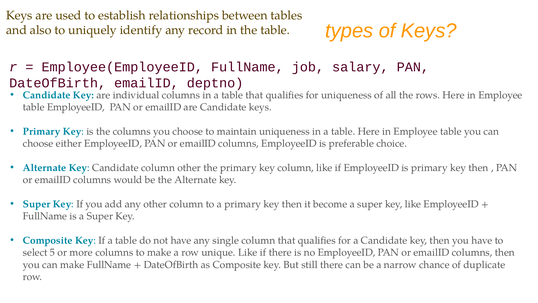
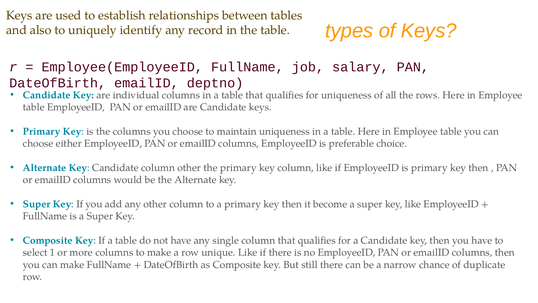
5: 5 -> 1
